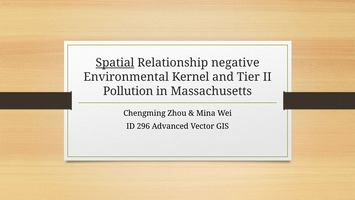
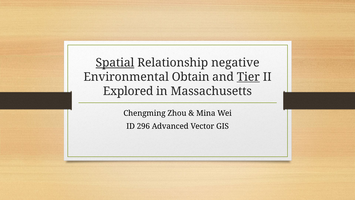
Kernel: Kernel -> Obtain
Tier underline: none -> present
Pollution: Pollution -> Explored
